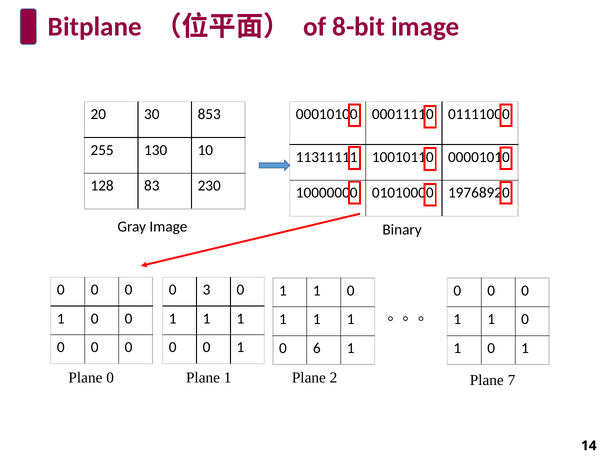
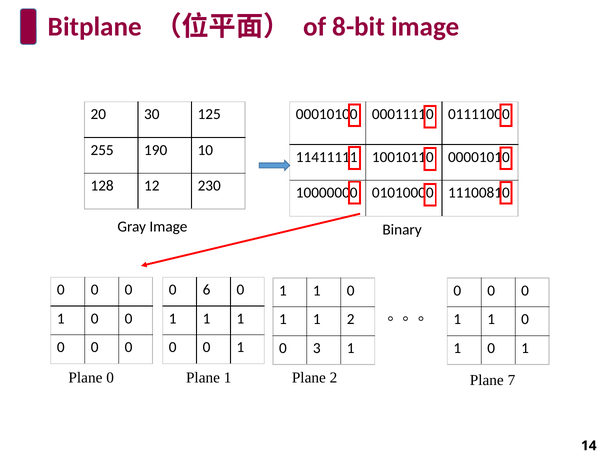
853: 853 -> 125
130: 130 -> 190
11311111: 11311111 -> 11411111
83: 83 -> 12
19768920: 19768920 -> 11100810
3: 3 -> 6
1 at (351, 319): 1 -> 2
6: 6 -> 3
